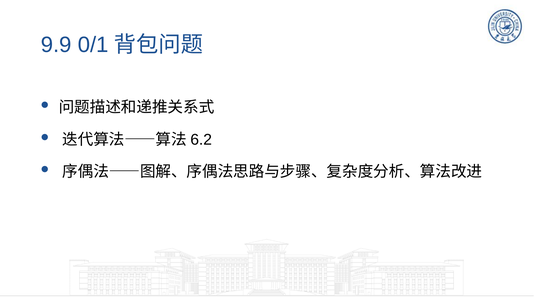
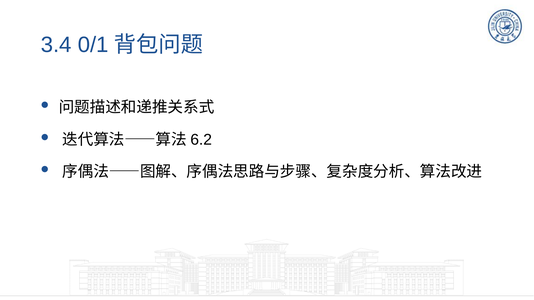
9.9: 9.9 -> 3.4
